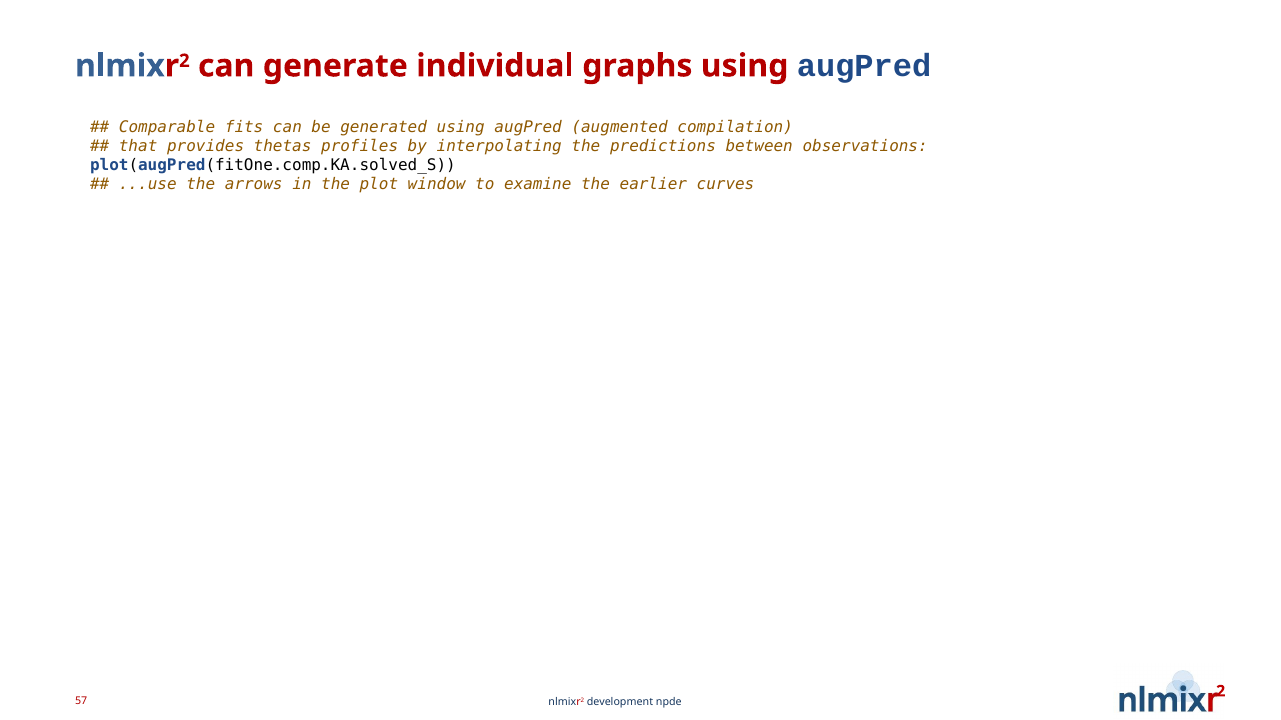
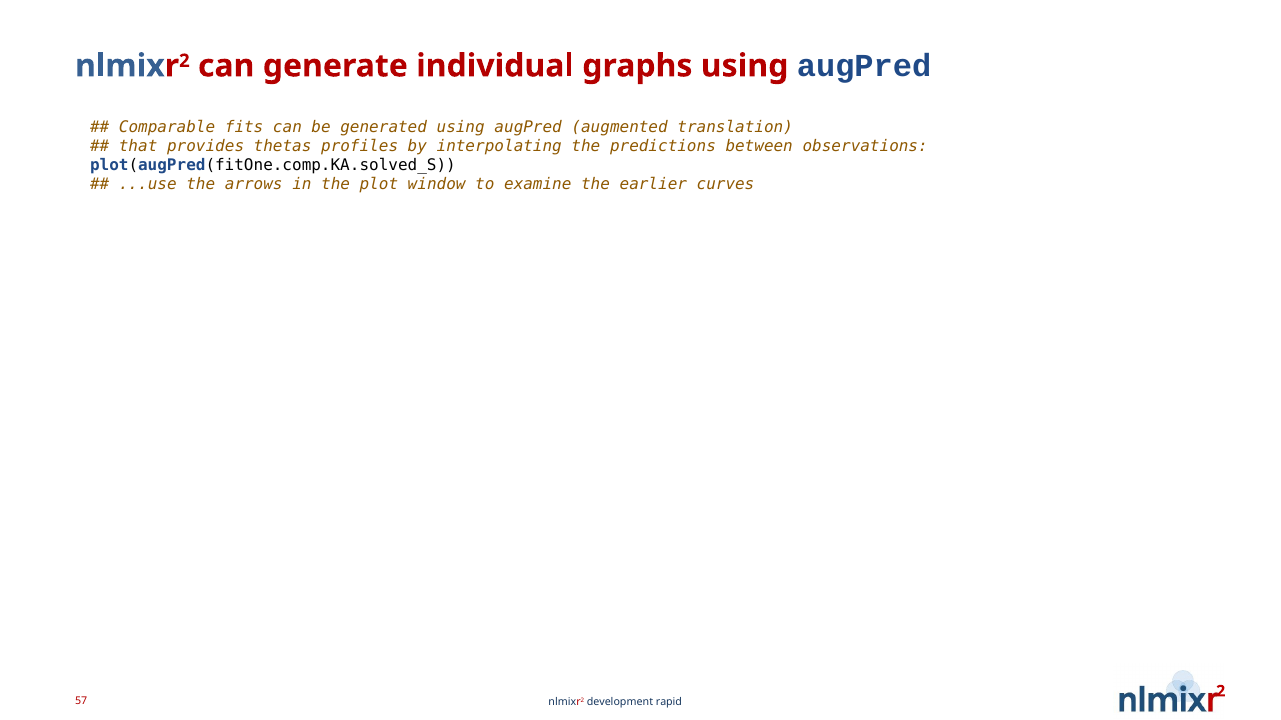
compilation: compilation -> translation
npde: npde -> rapid
